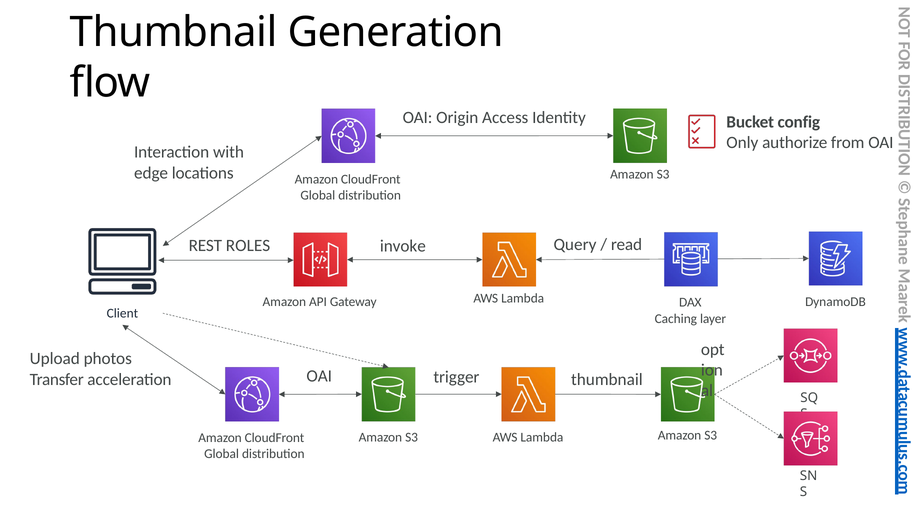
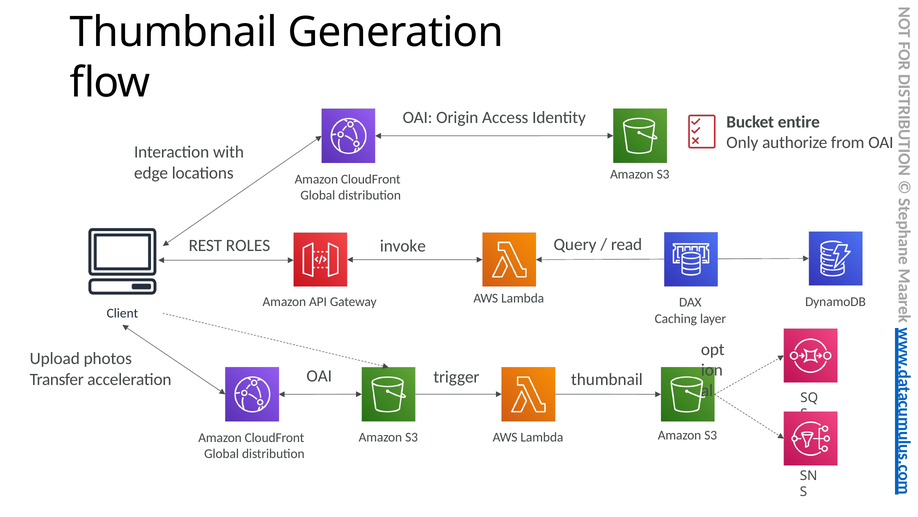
config: config -> entire
